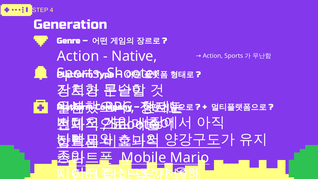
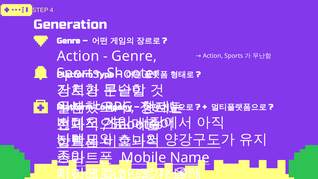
Native at (134, 56): Native -> Genre
Mario: Mario -> Name
